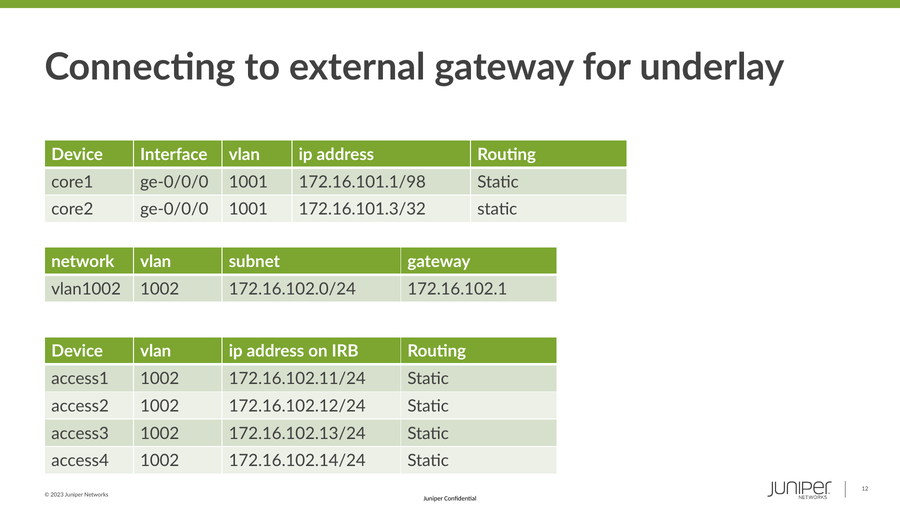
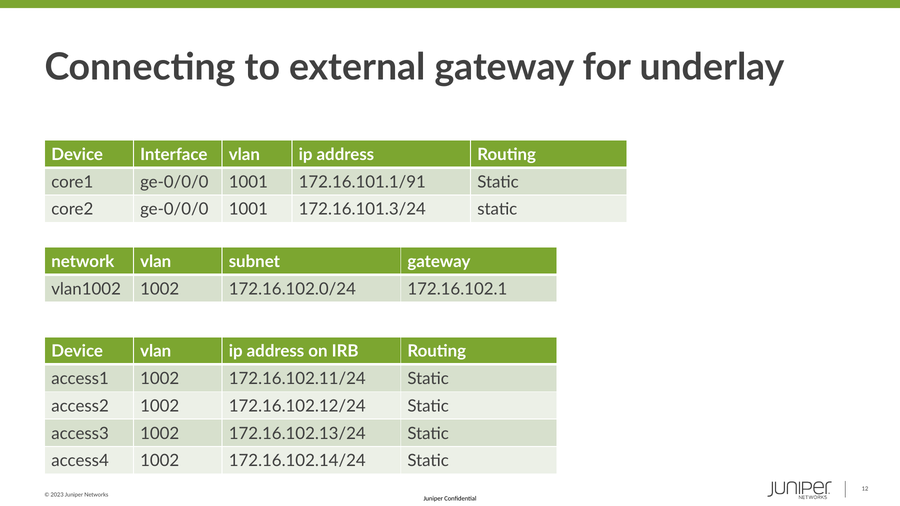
172.16.101.1/98: 172.16.101.1/98 -> 172.16.101.1/91
172.16.101.3/32: 172.16.101.3/32 -> 172.16.101.3/24
